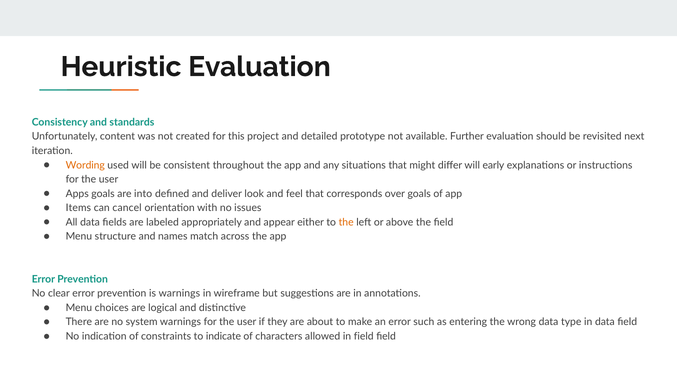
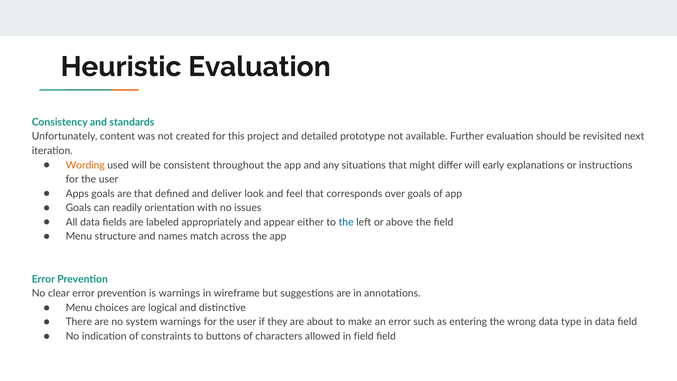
are into: into -> that
Items at (78, 208): Items -> Goals
cancel: cancel -> readily
the at (346, 222) colour: orange -> blue
indicate: indicate -> buttons
